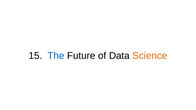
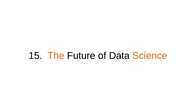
The colour: blue -> orange
